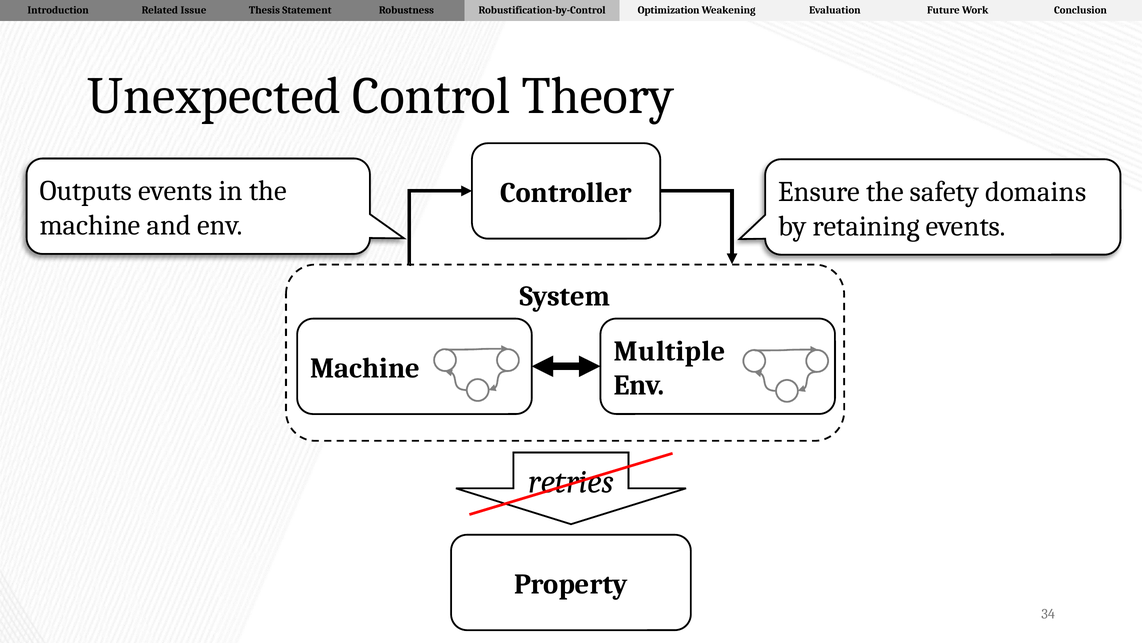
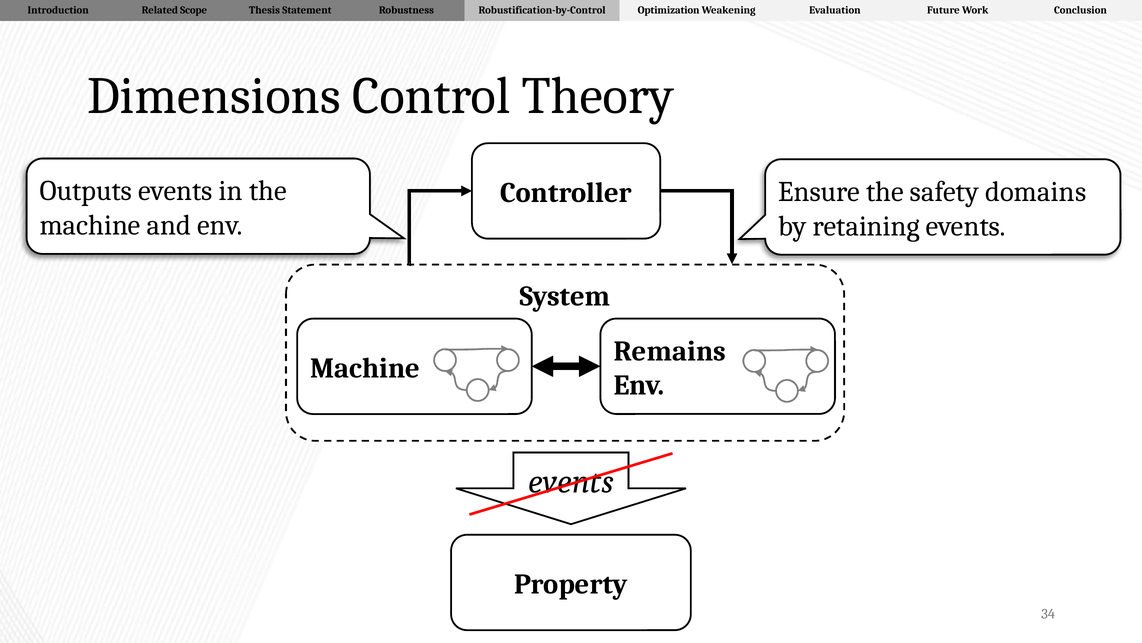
Issue: Issue -> Scope
Unexpected: Unexpected -> Dimensions
Multiple: Multiple -> Remains
retries at (571, 481): retries -> events
